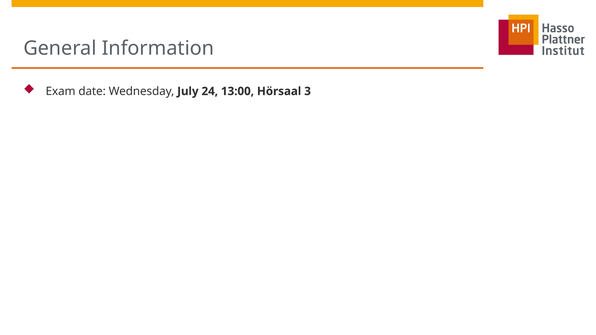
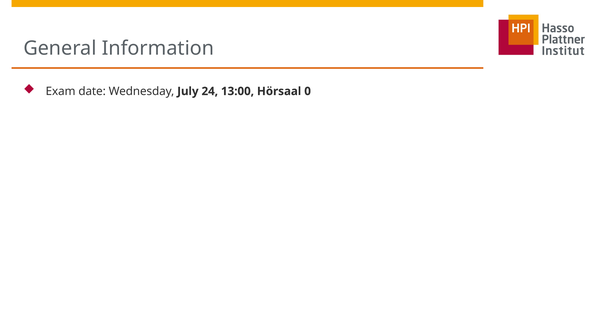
3: 3 -> 0
